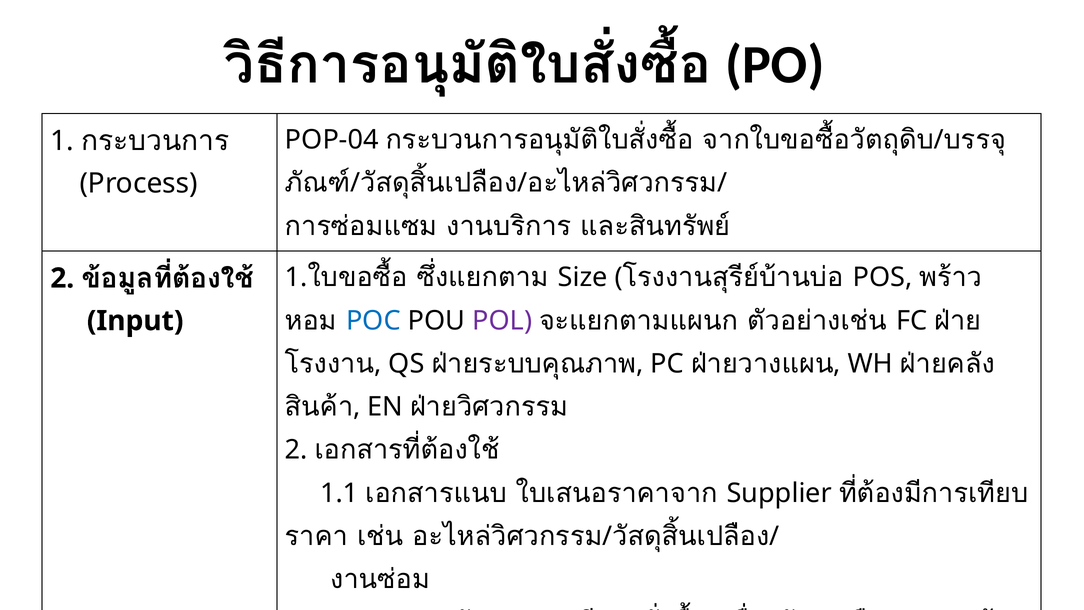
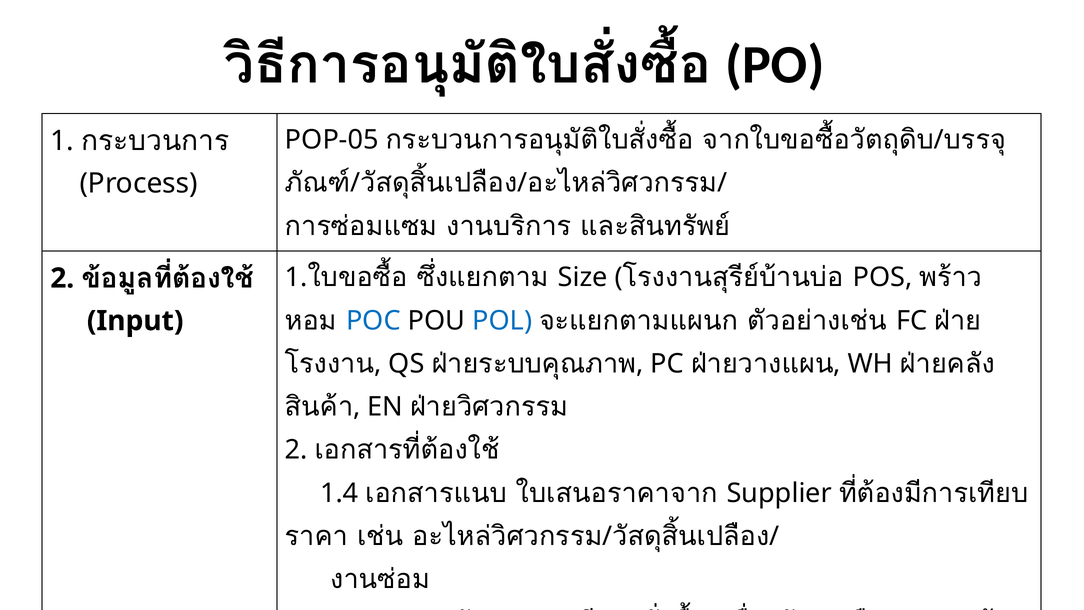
POP-04: POP-04 -> POP-05
POL colour: purple -> blue
1.1: 1.1 -> 1.4
